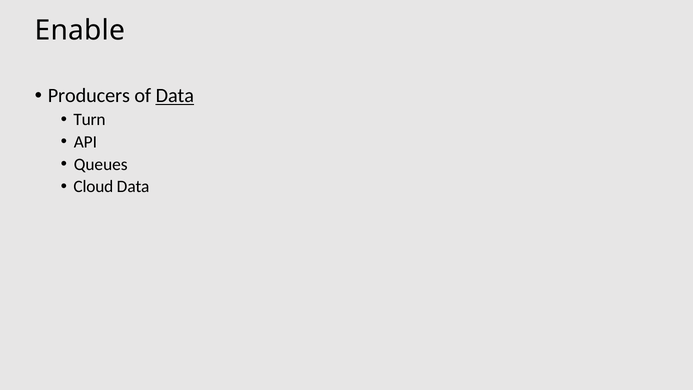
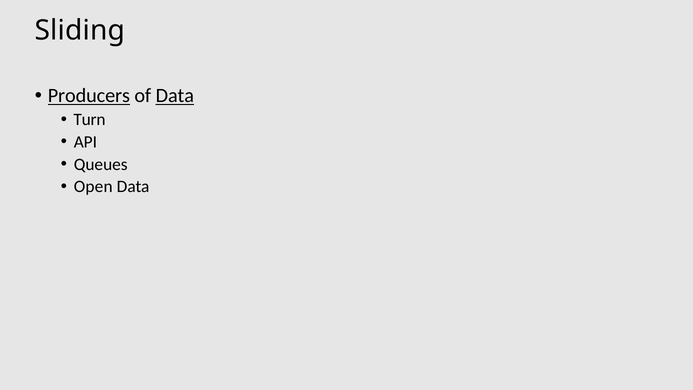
Enable: Enable -> Sliding
Producers underline: none -> present
Cloud: Cloud -> Open
